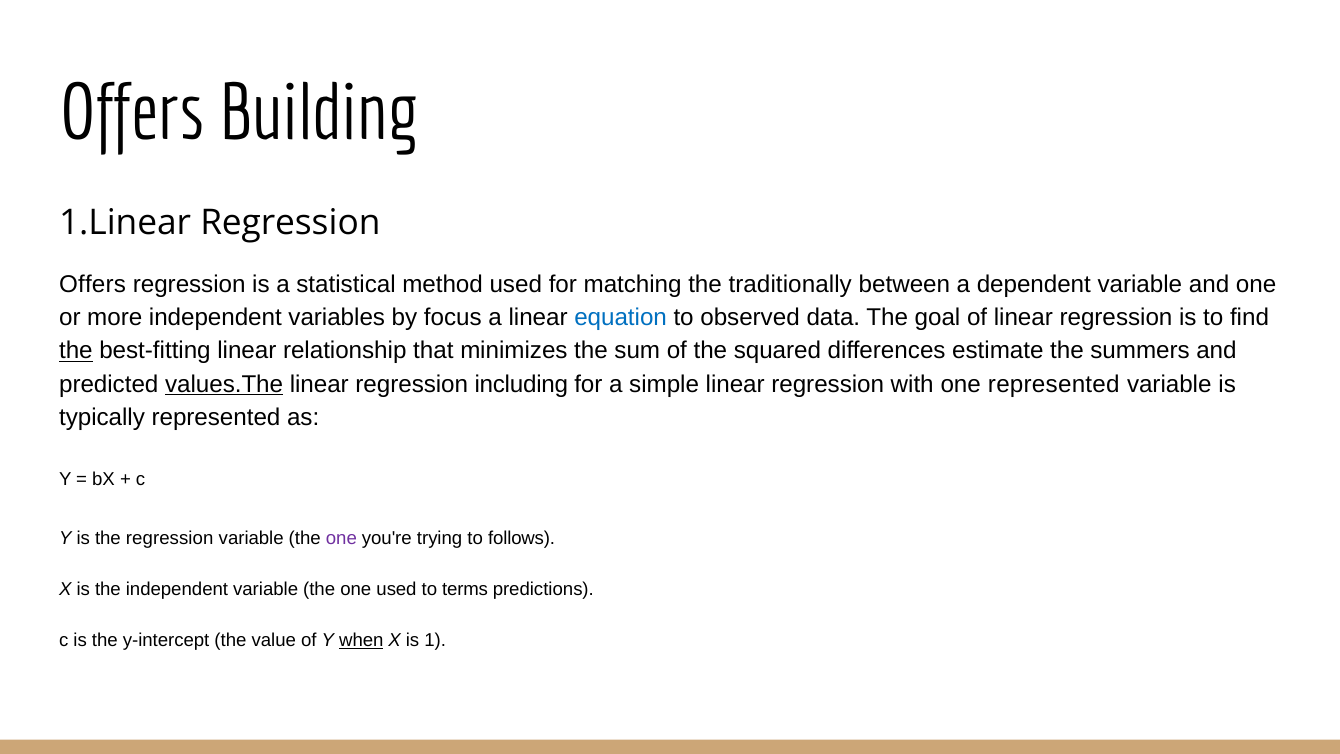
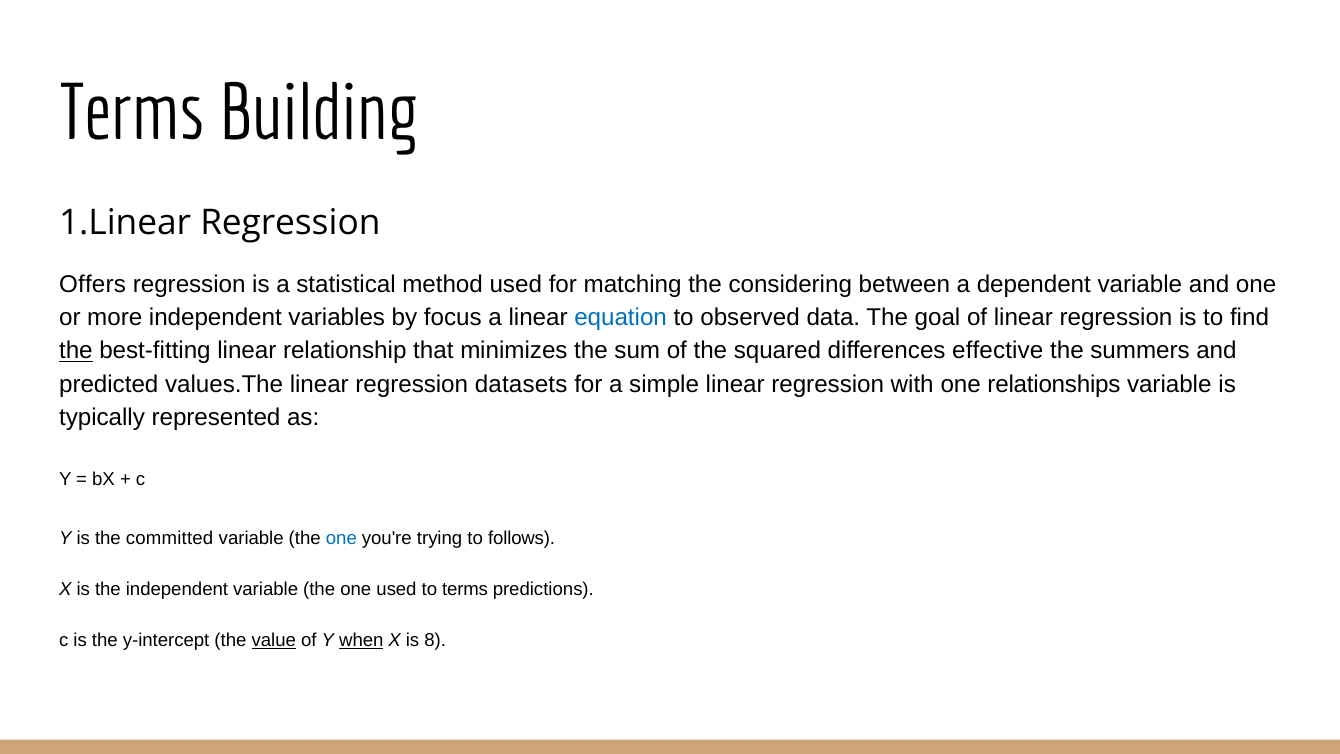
Offers at (132, 113): Offers -> Terms
traditionally: traditionally -> considering
estimate: estimate -> effective
values.The underline: present -> none
including: including -> datasets
one represented: represented -> relationships
the regression: regression -> committed
one at (341, 538) colour: purple -> blue
value underline: none -> present
1: 1 -> 8
